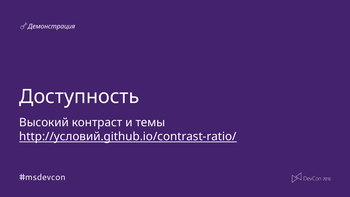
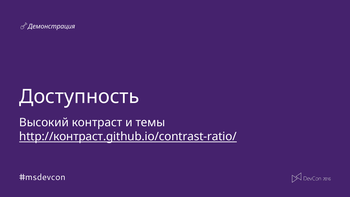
http://условий.github.io/contrast-ratio/: http://условий.github.io/contrast-ratio/ -> http://контраст.github.io/contrast-ratio/
